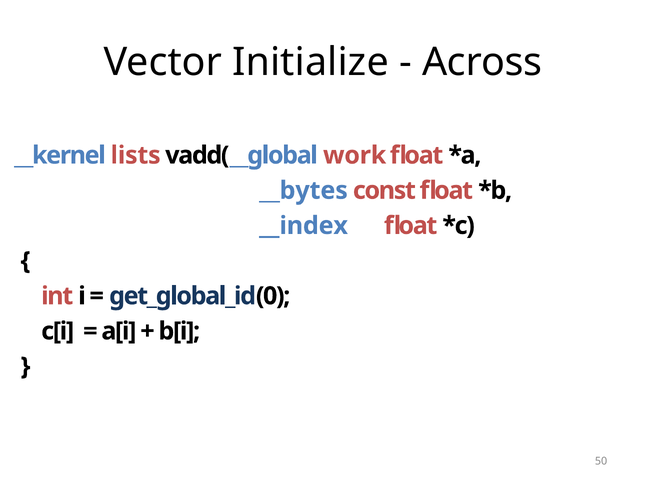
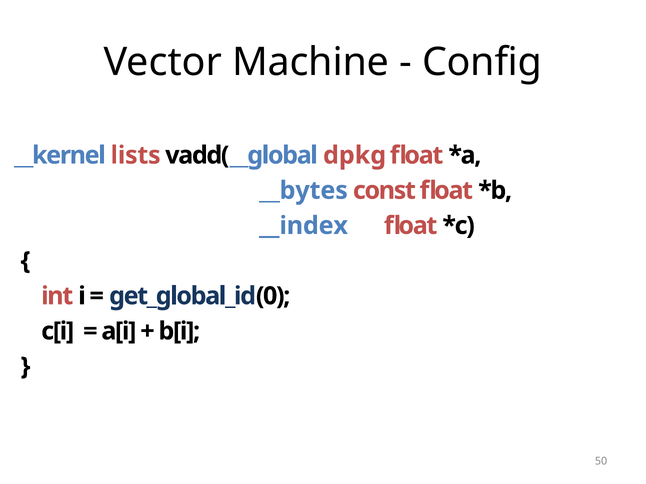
Initialize: Initialize -> Machine
Across: Across -> Config
work: work -> dpkg
